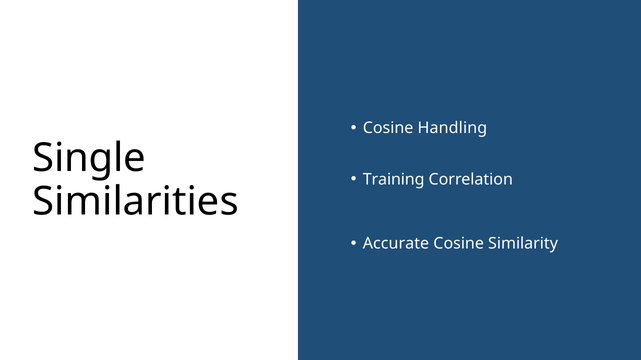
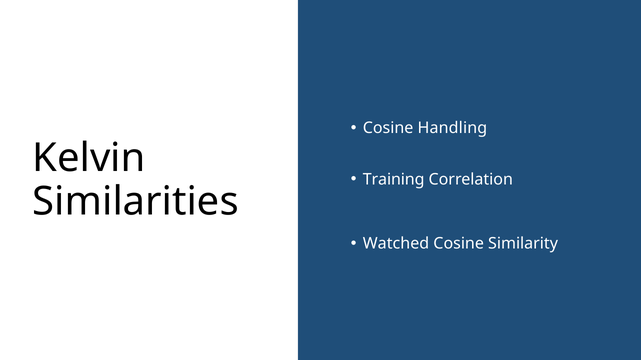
Single: Single -> Kelvin
Accurate: Accurate -> Watched
